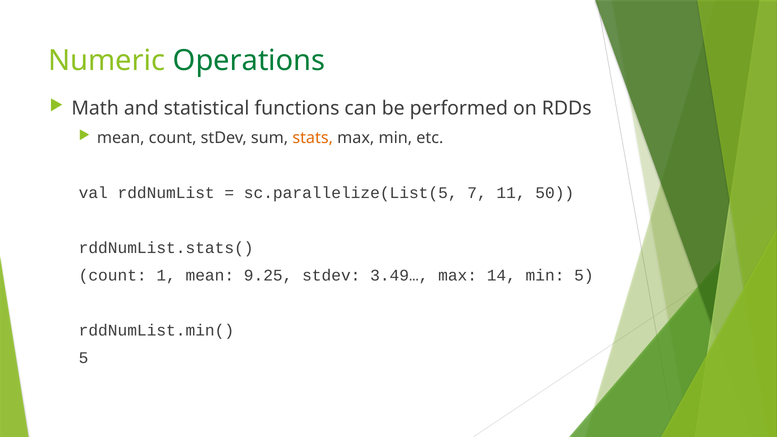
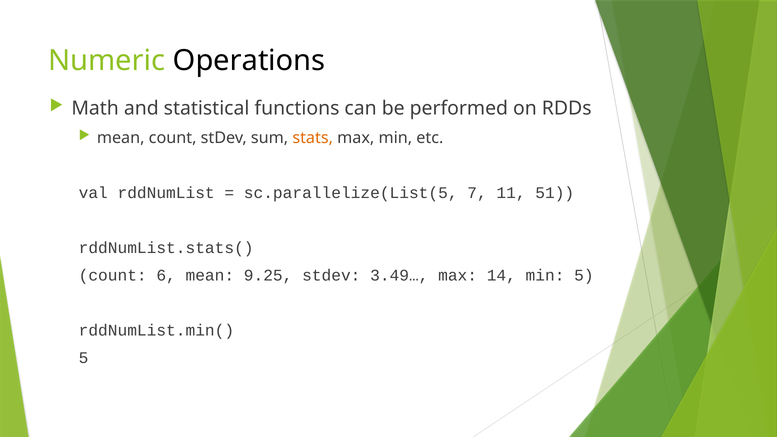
Operations colour: green -> black
50: 50 -> 51
1: 1 -> 6
